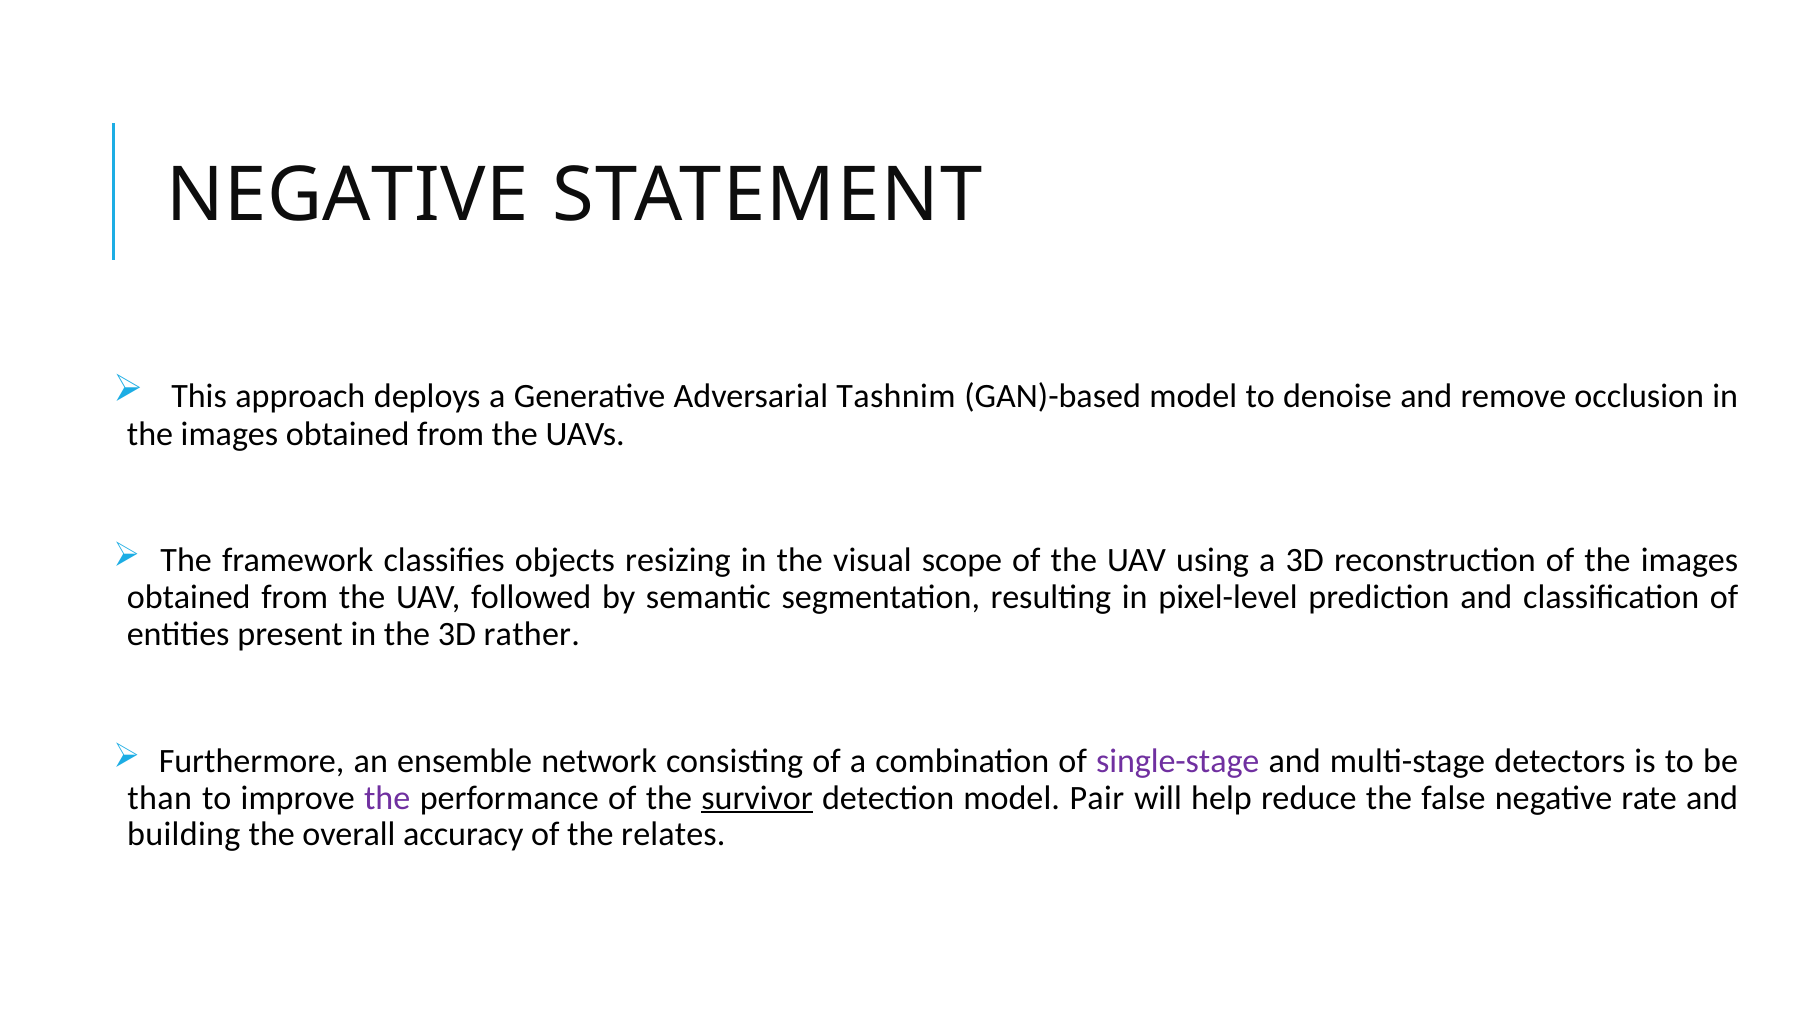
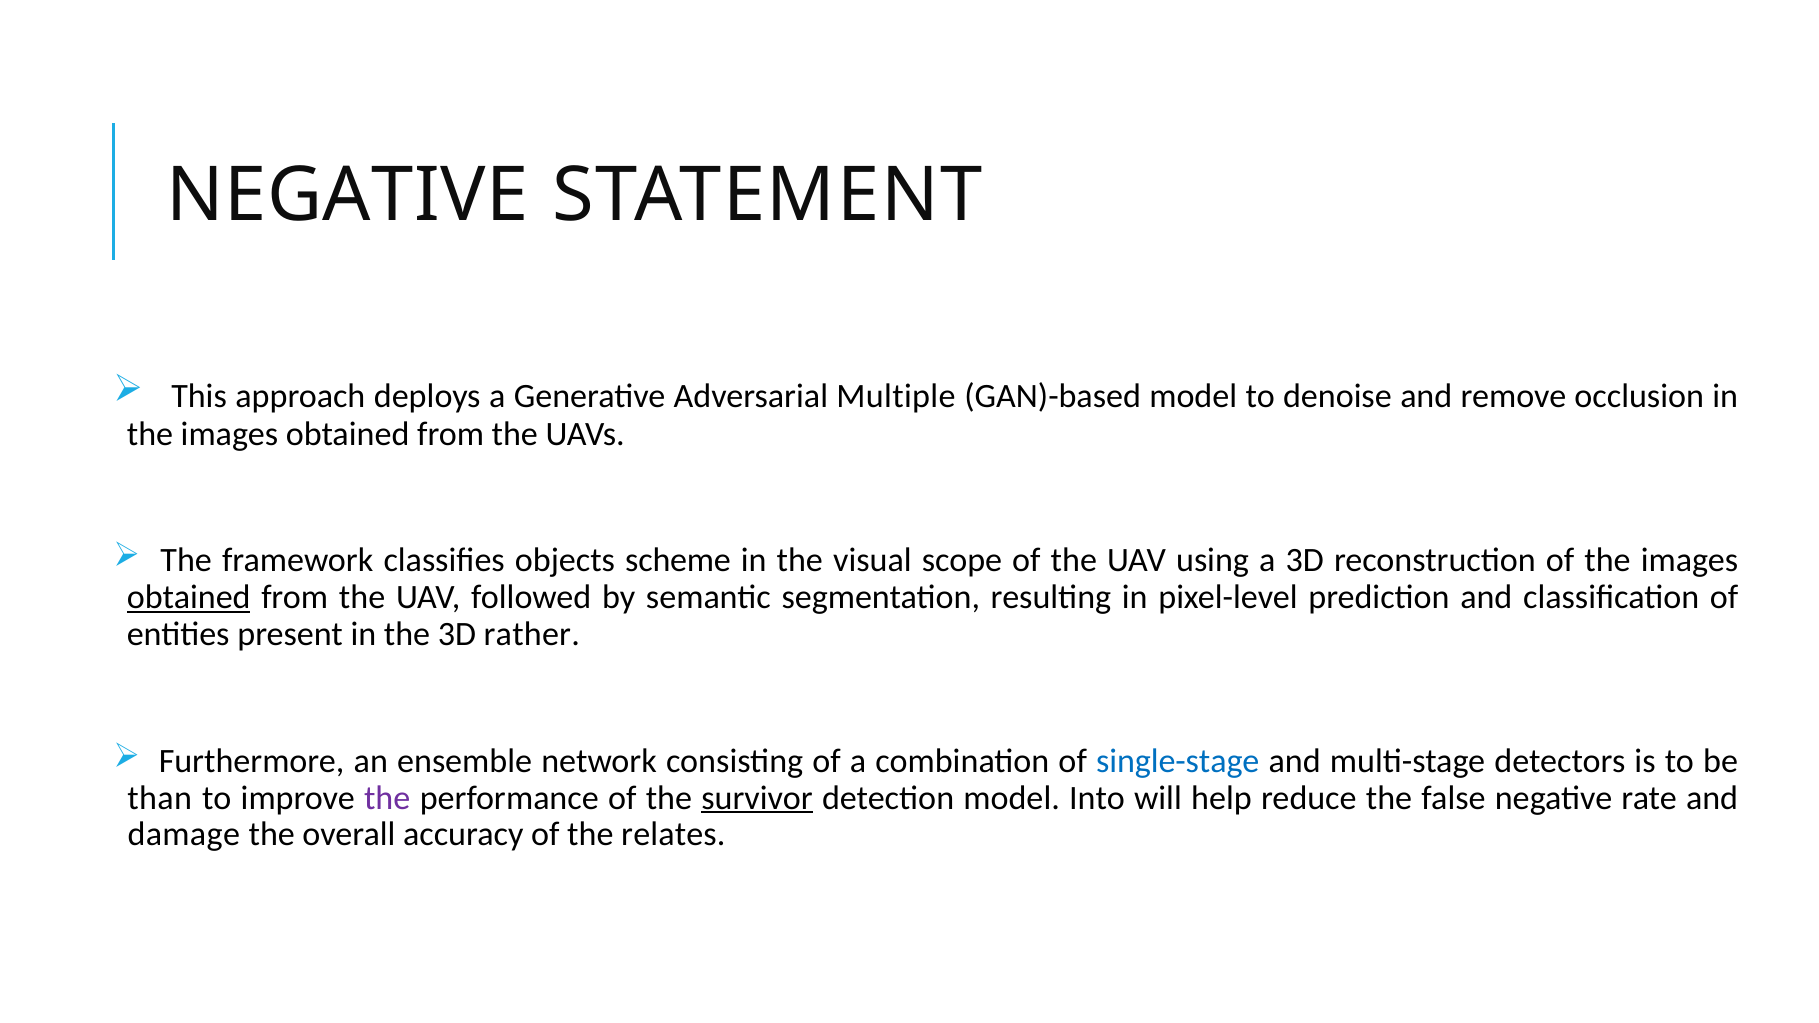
Tashnim: Tashnim -> Multiple
resizing: resizing -> scheme
obtained at (189, 597) underline: none -> present
single-stage colour: purple -> blue
Pair: Pair -> Into
building: building -> damage
